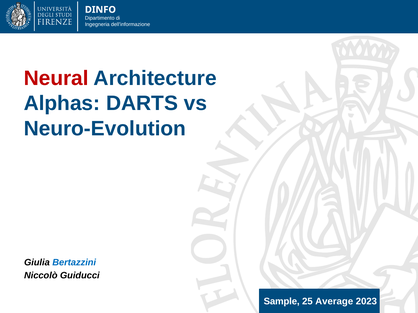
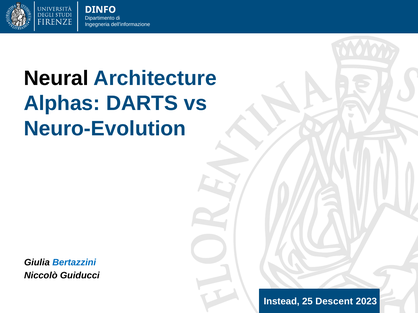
Neural colour: red -> black
Sample: Sample -> Instead
Average: Average -> Descent
